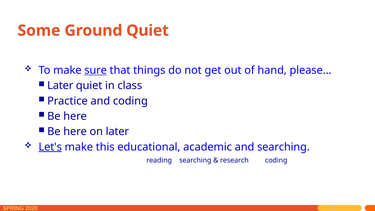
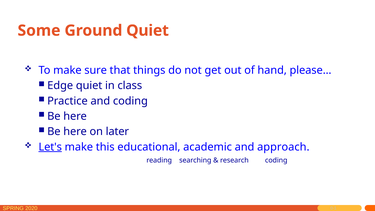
sure underline: present -> none
Later at (60, 86): Later -> Edge
and searching: searching -> approach
